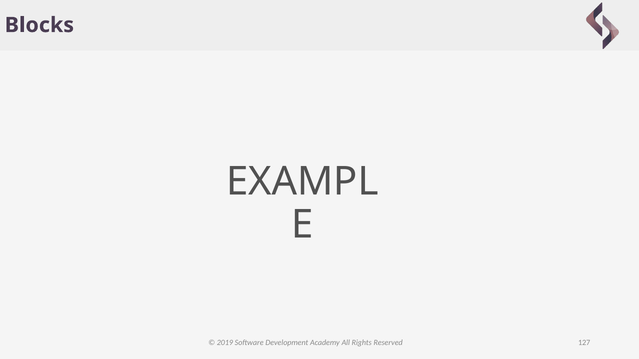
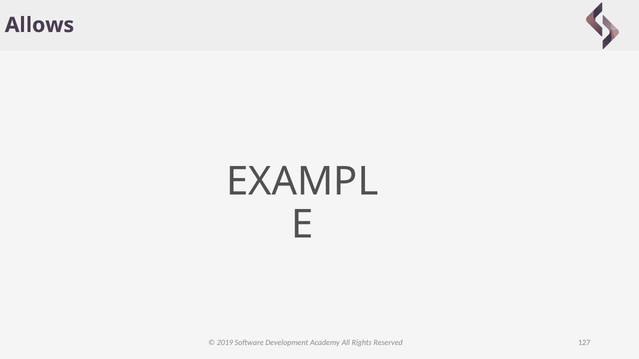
Blocks: Blocks -> Allows
